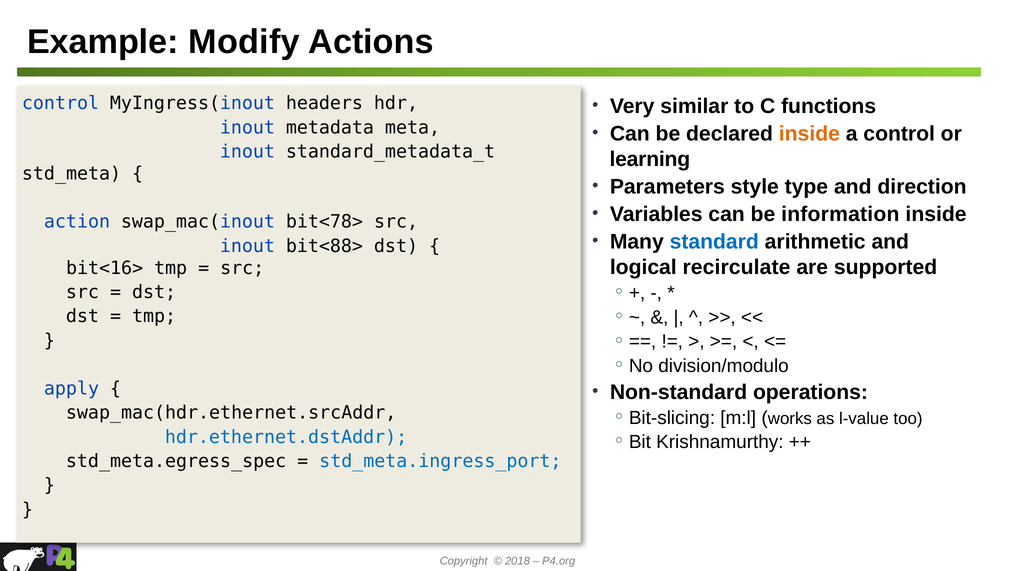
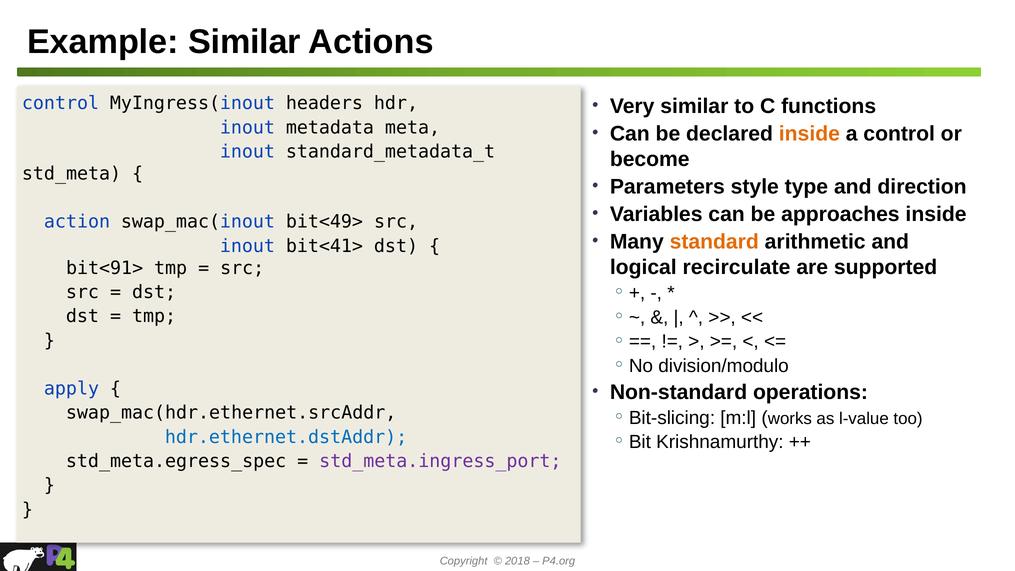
Example Modify: Modify -> Similar
learning: learning -> become
information: information -> approaches
bit<78>: bit<78> -> bit<49>
standard colour: blue -> orange
bit<88>: bit<88> -> bit<41>
bit<16>: bit<16> -> bit<91>
std_meta.ingress_port colour: blue -> purple
